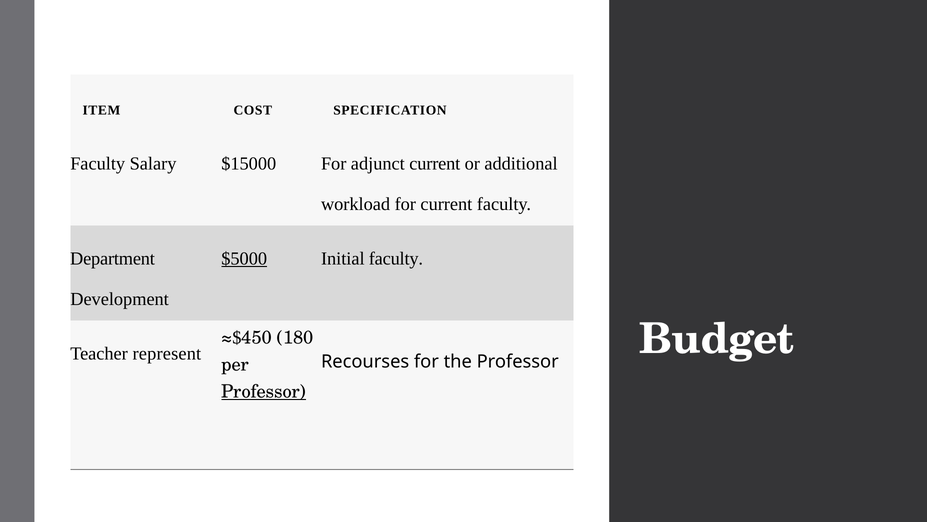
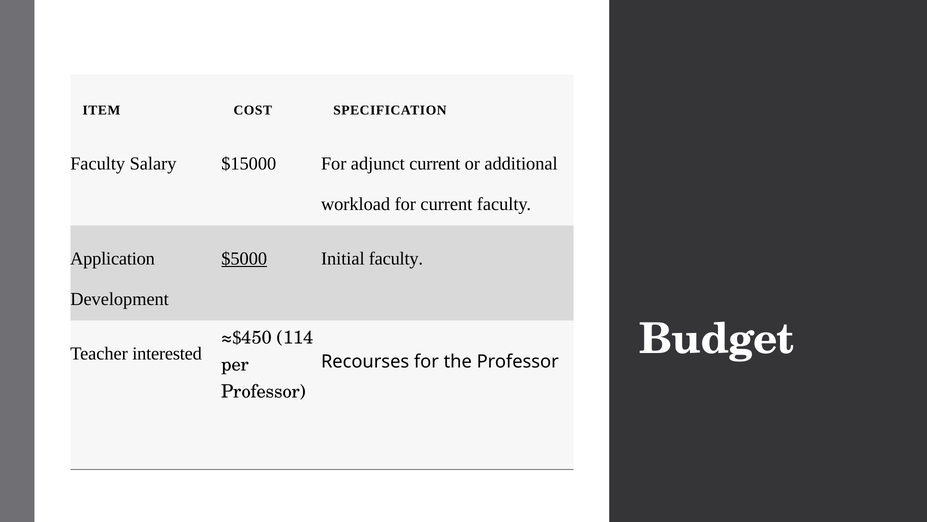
Department: Department -> Application
180: 180 -> 114
represent: represent -> interested
Professor at (264, 391) underline: present -> none
